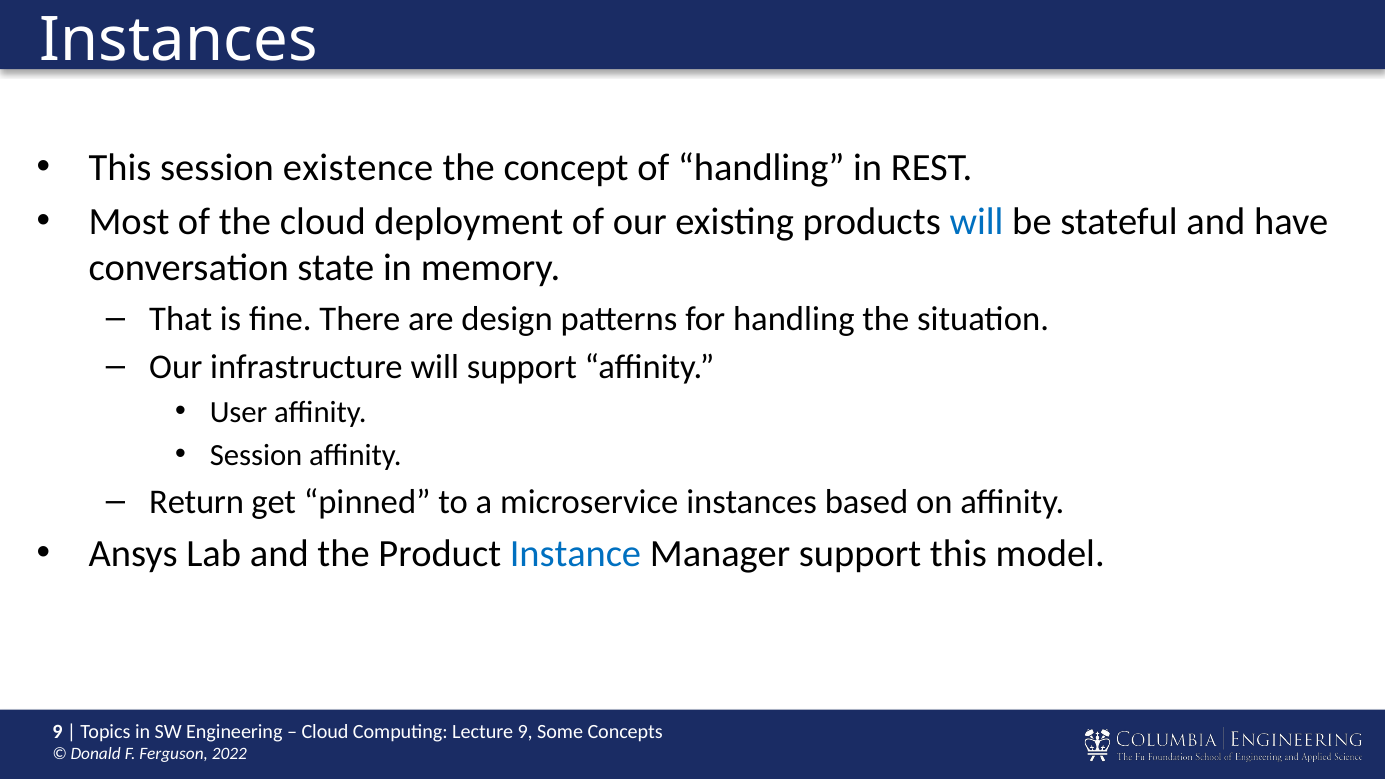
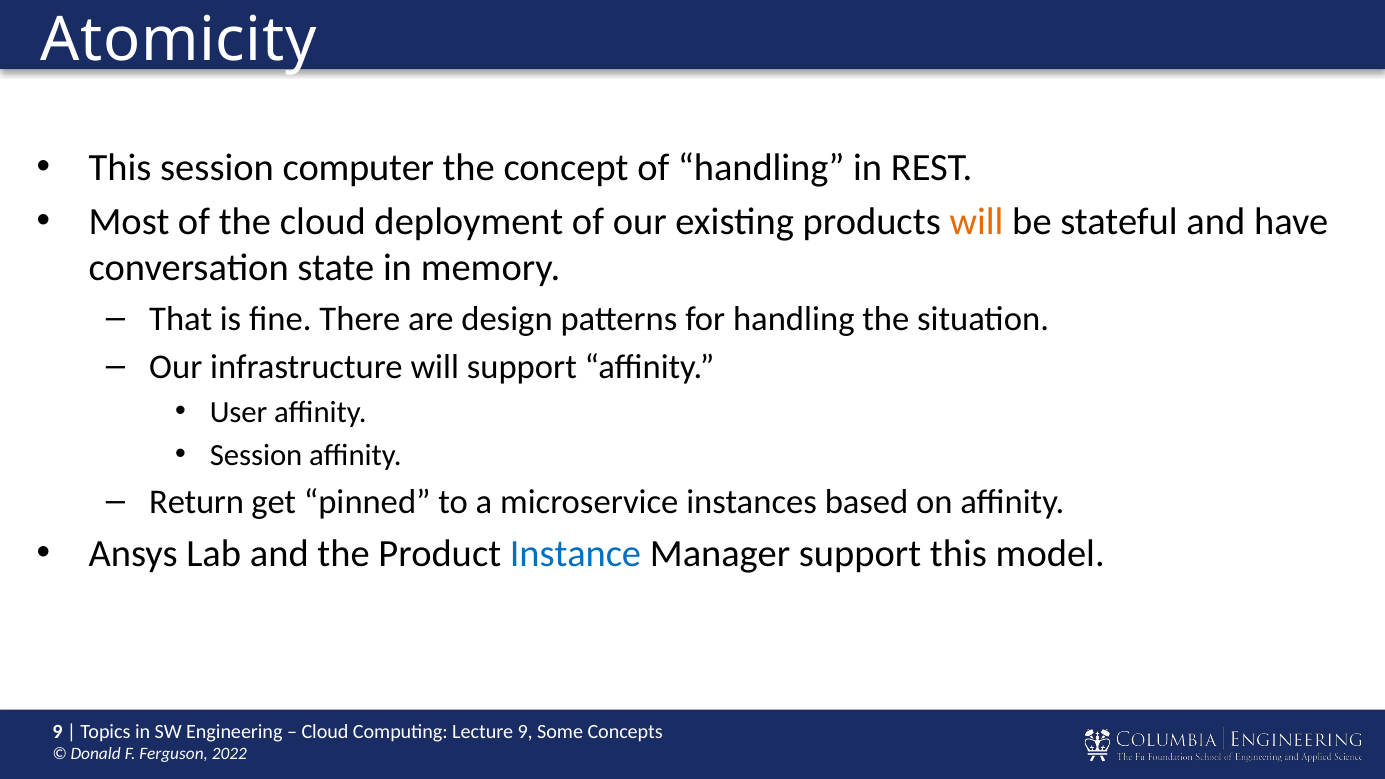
Instances at (179, 40): Instances -> Atomicity
existence: existence -> computer
will at (977, 222) colour: blue -> orange
